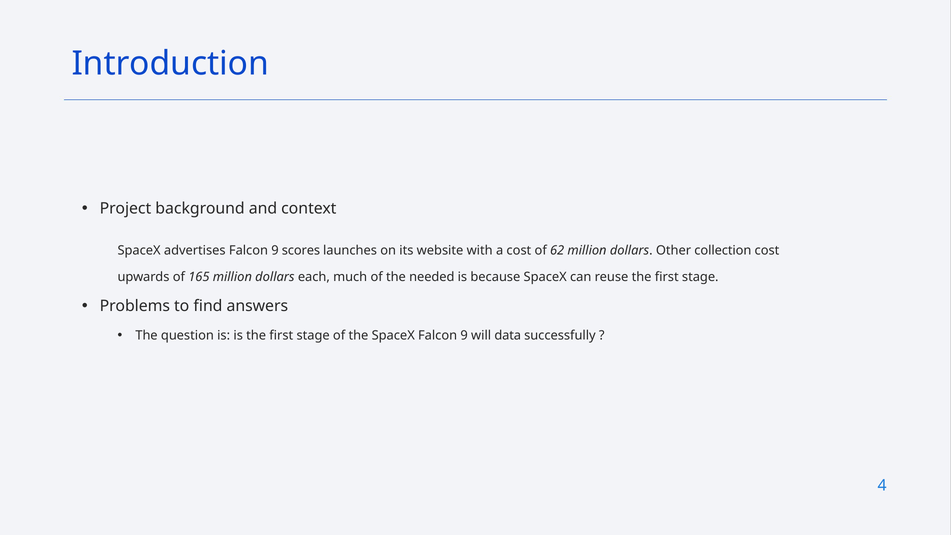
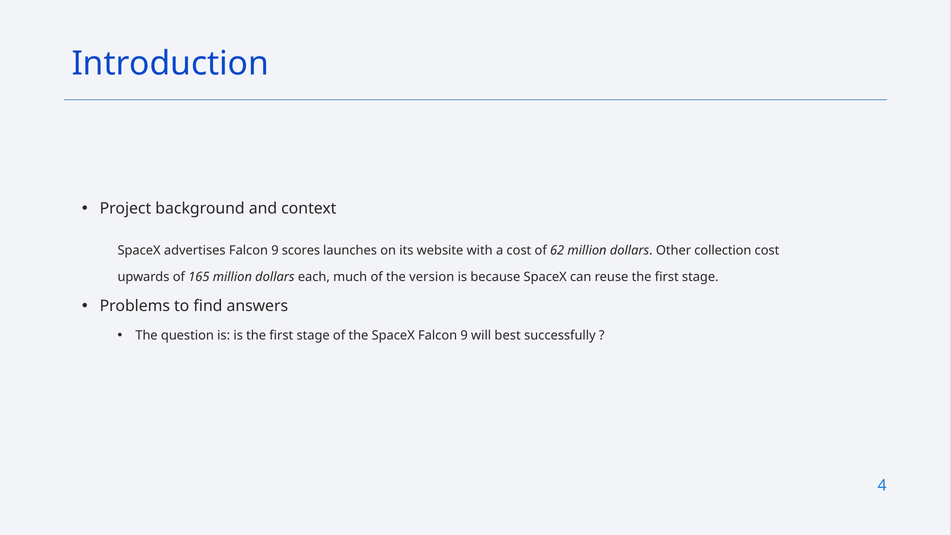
needed: needed -> version
data: data -> best
